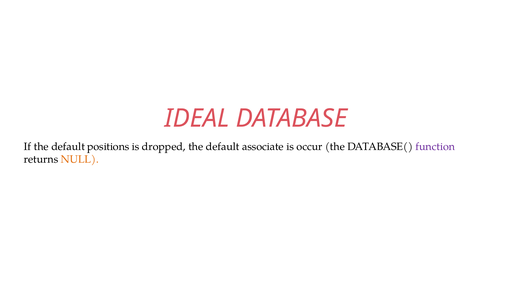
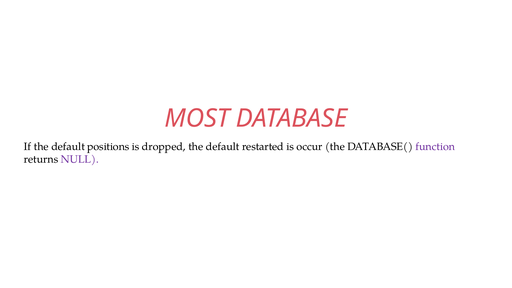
IDEAL: IDEAL -> MOST
associate: associate -> restarted
NULL colour: orange -> purple
